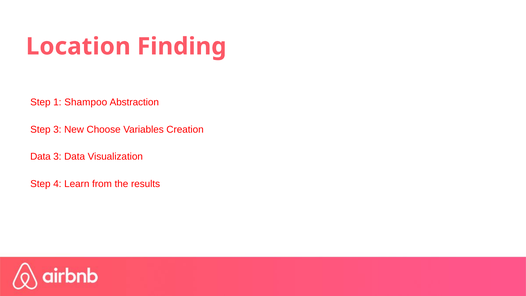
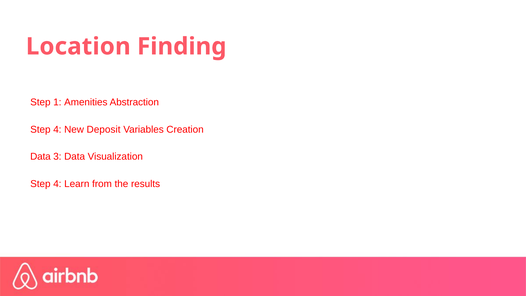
Shampoo: Shampoo -> Amenities
3 at (57, 129): 3 -> 4
Choose: Choose -> Deposit
